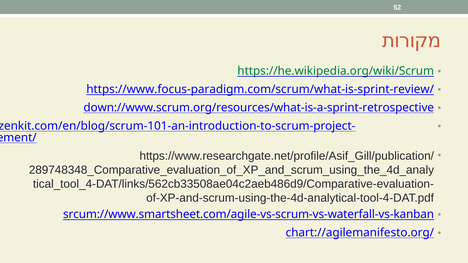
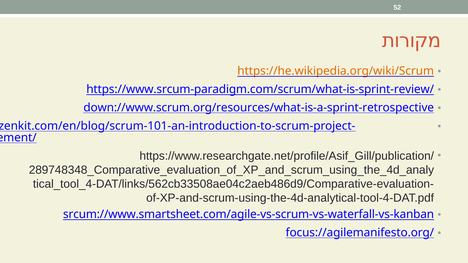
https://he.wikipedia.org/wiki/Scrum colour: green -> orange
https://www.focus-paradigm.com/scrum/what-is-sprint-review/: https://www.focus-paradigm.com/scrum/what-is-sprint-review/ -> https://www.srcum-paradigm.com/scrum/what-is-sprint-review/
chart://agilemanifesto.org/: chart://agilemanifesto.org/ -> focus://agilemanifesto.org/
